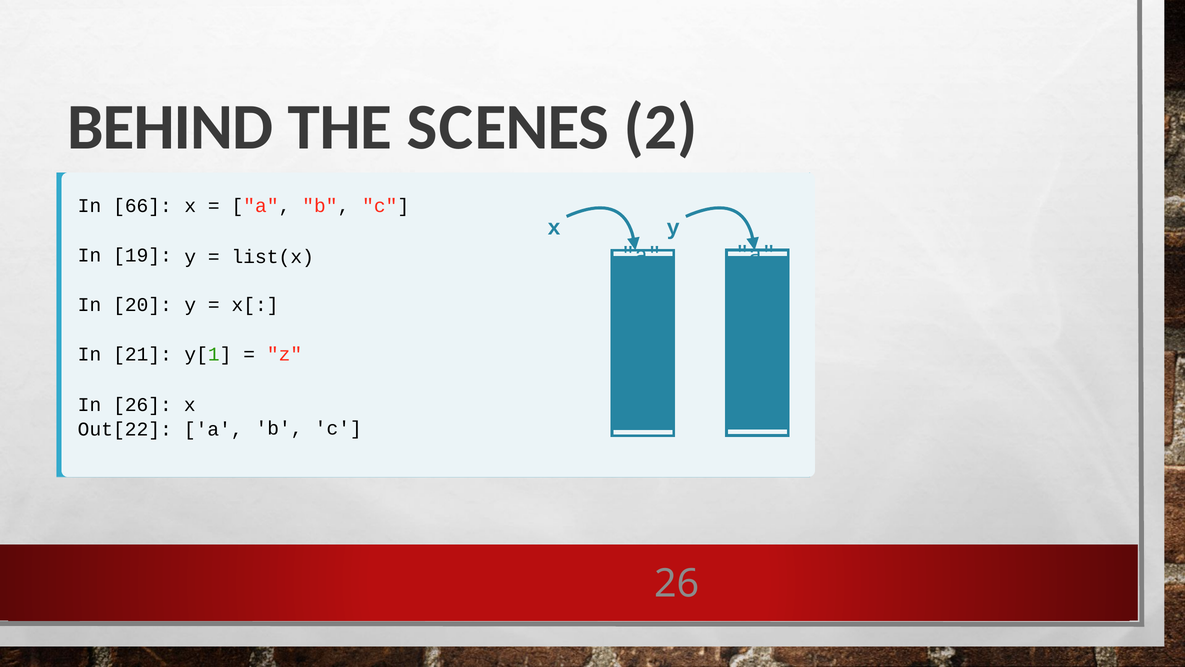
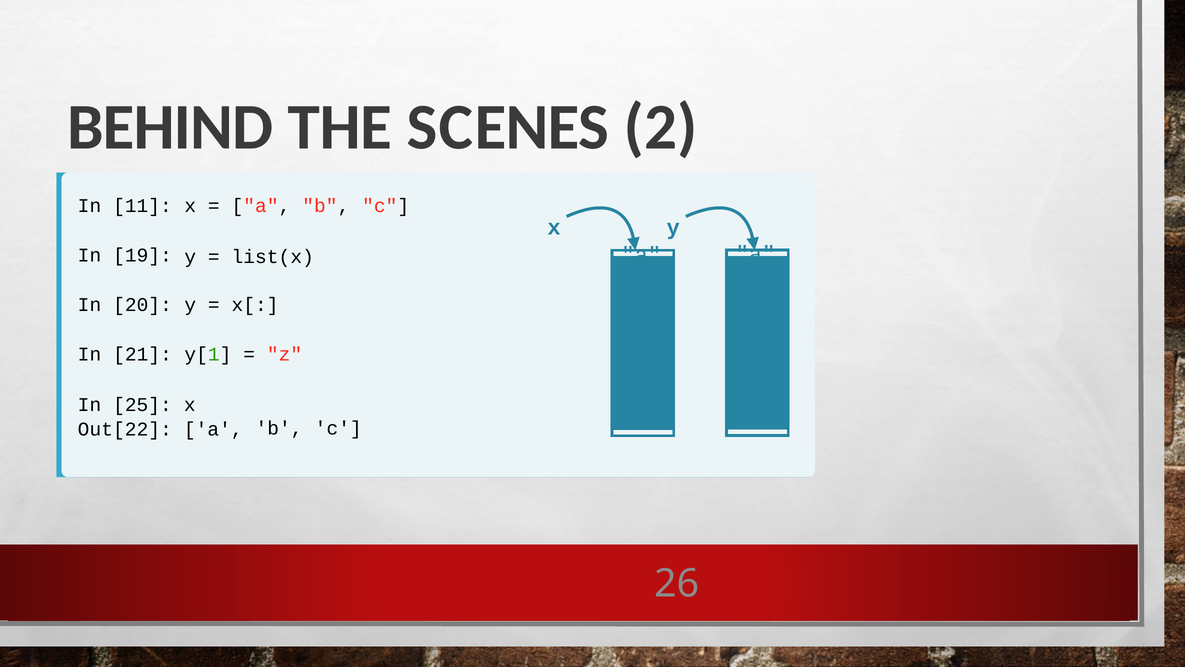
66: 66 -> 11
In 26: 26 -> 25
